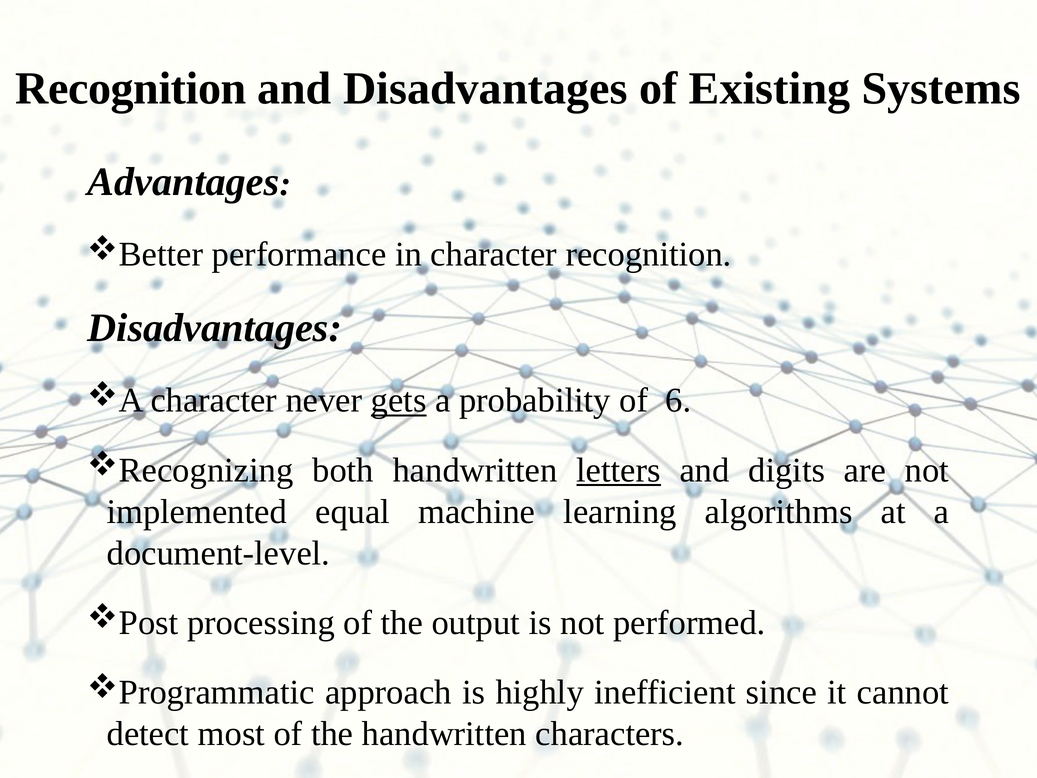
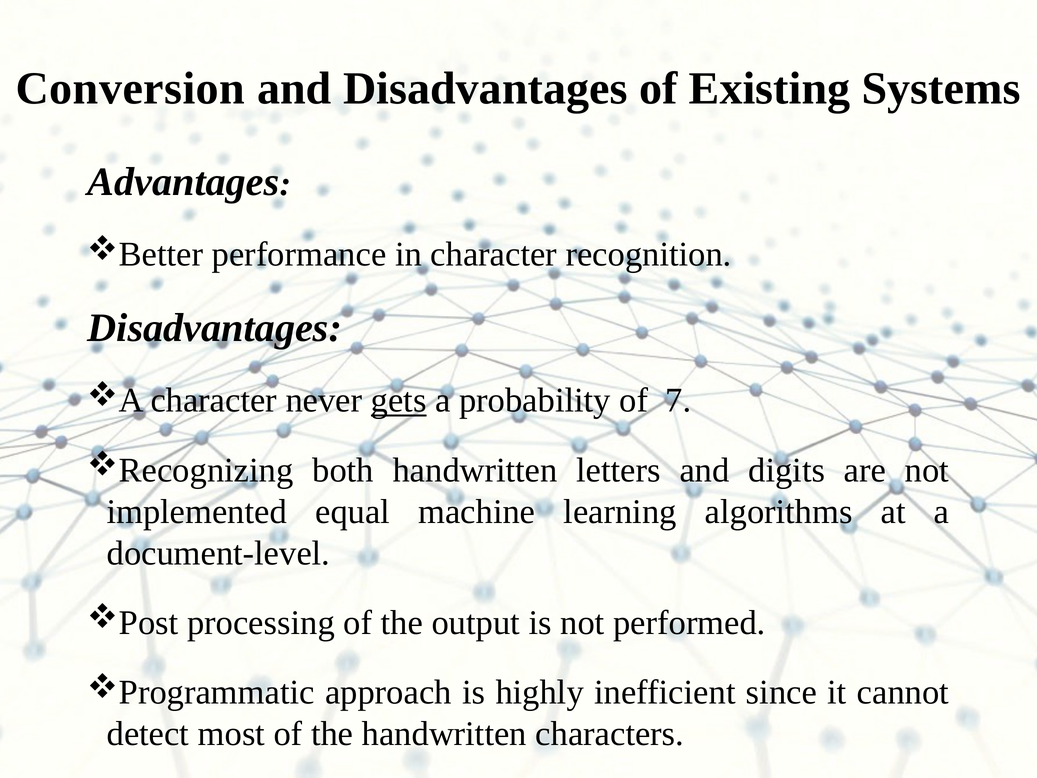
Recognition at (131, 89): Recognition -> Conversion
6: 6 -> 7
letters underline: present -> none
